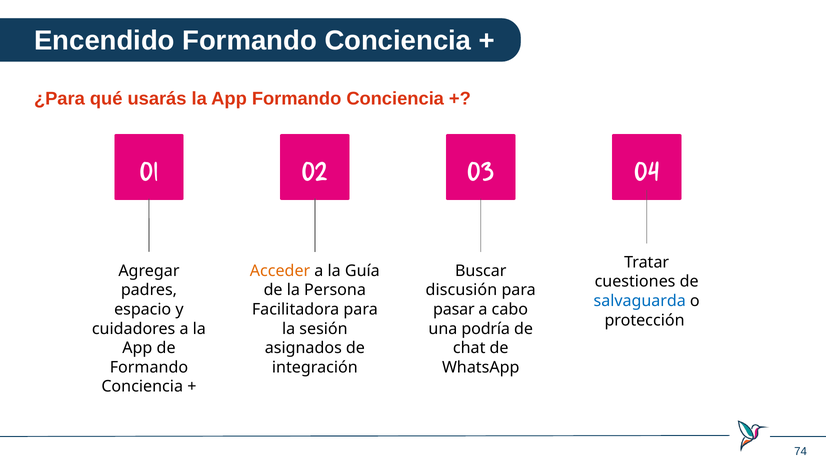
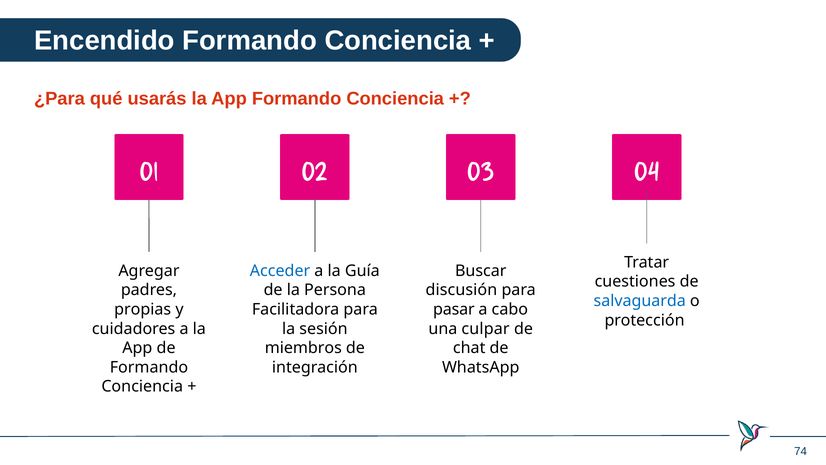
Acceder colour: orange -> blue
espacio: espacio -> propias
podría: podría -> culpar
asignados: asignados -> miembros
